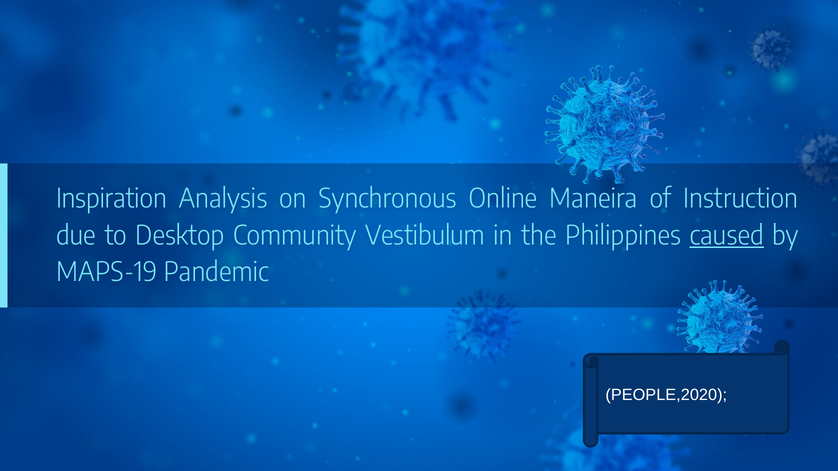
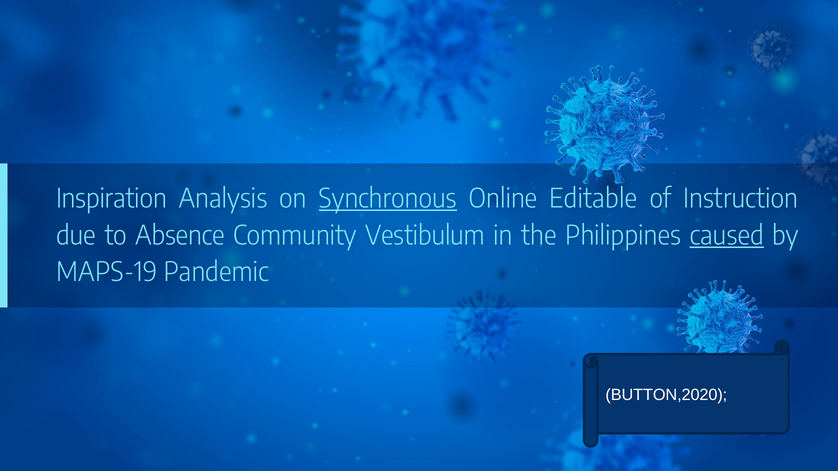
Synchronous underline: none -> present
Maneira: Maneira -> Editable
Desktop: Desktop -> Absence
PEOPLE,2020: PEOPLE,2020 -> BUTTON,2020
